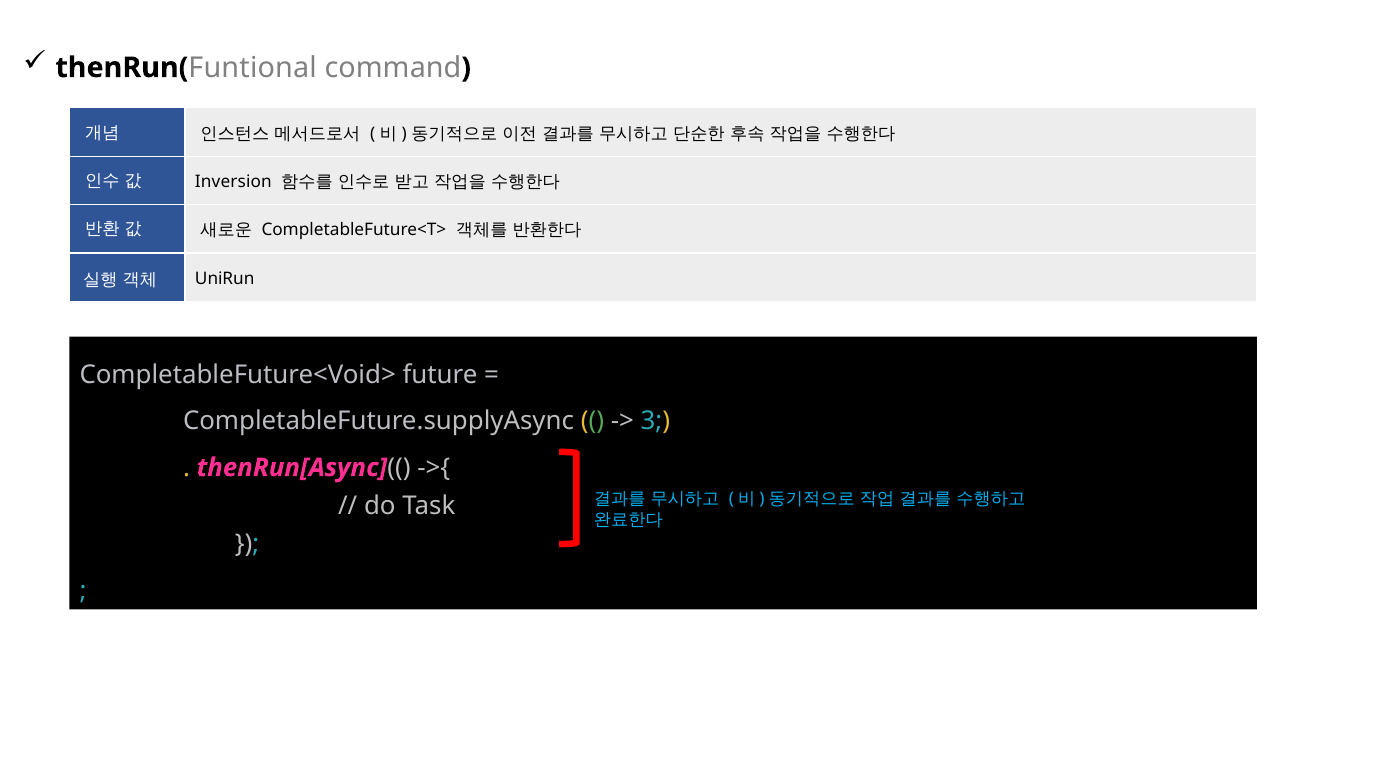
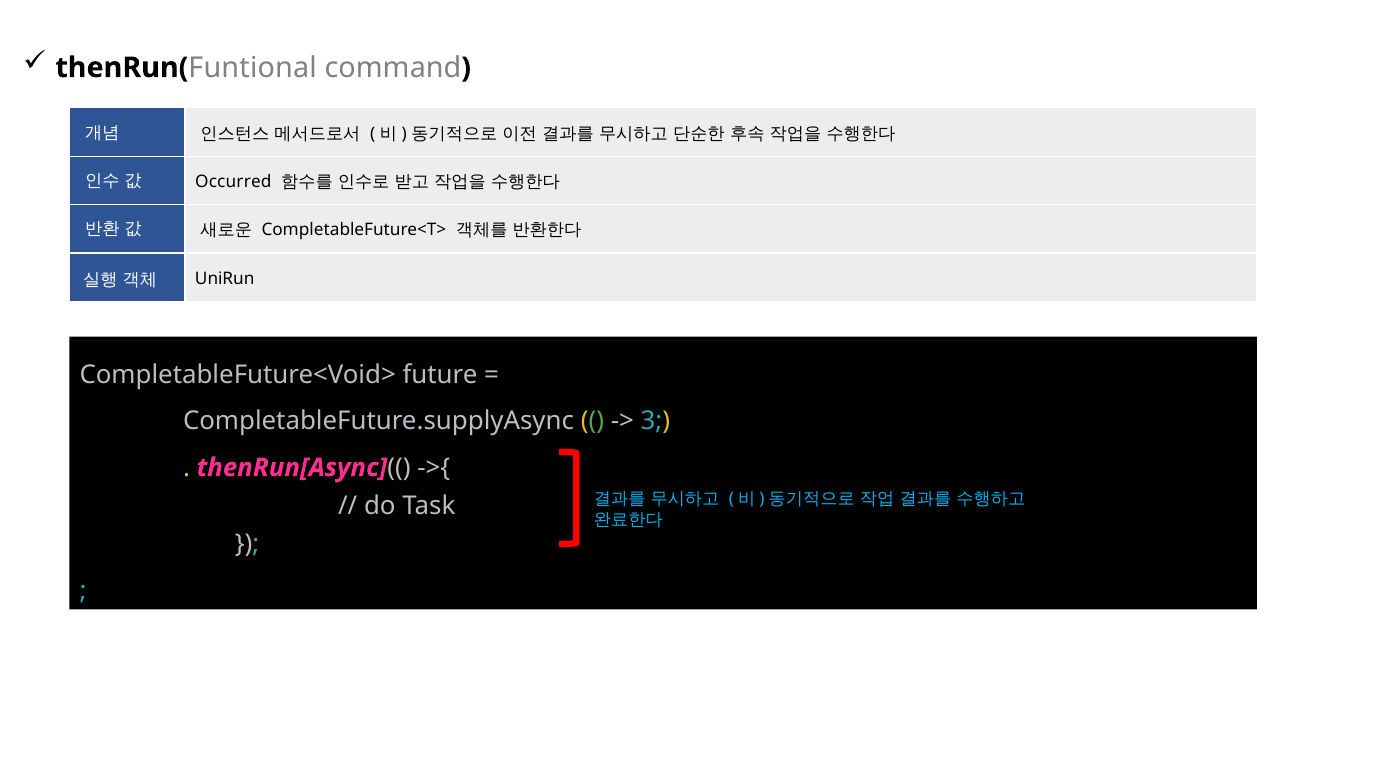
Inversion: Inversion -> Occurred
